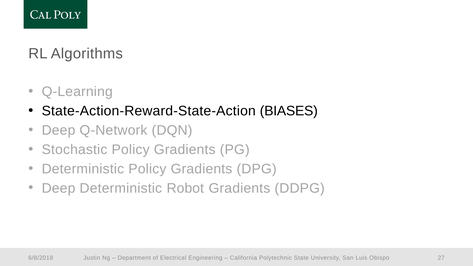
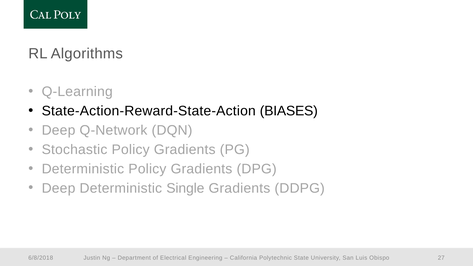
Robot: Robot -> Single
